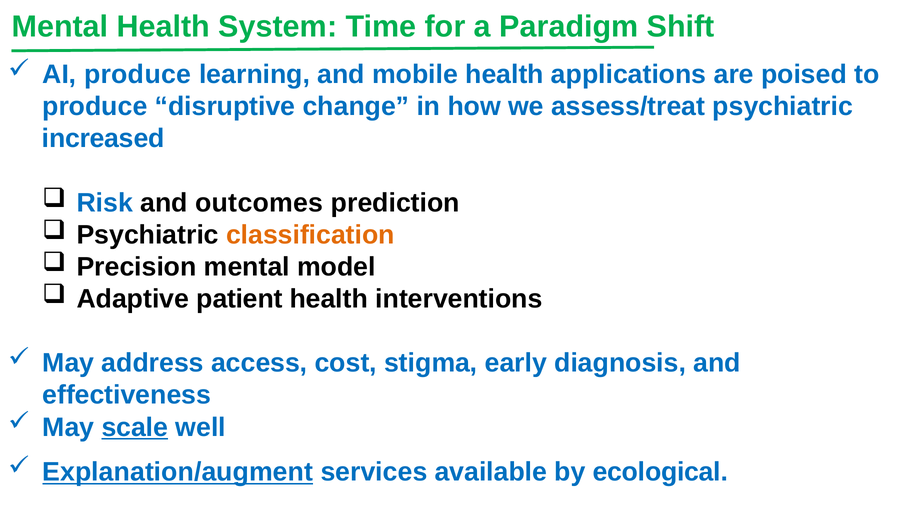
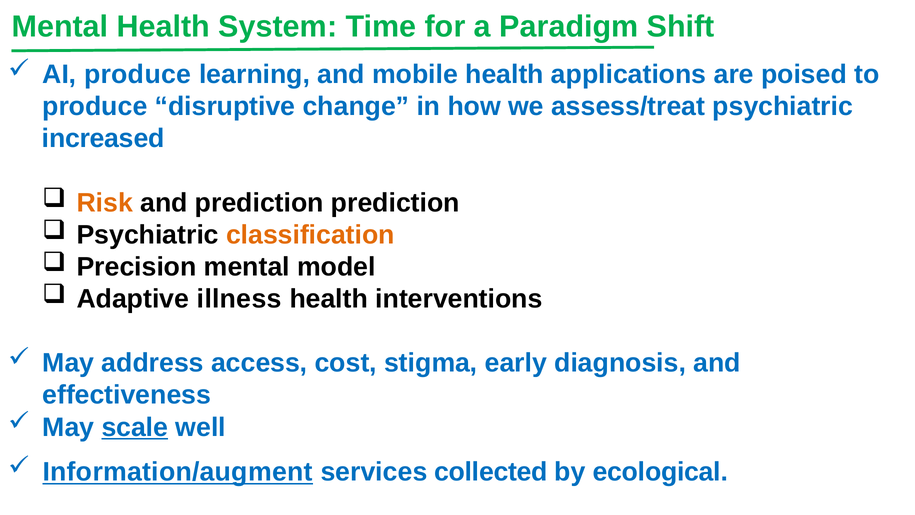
Risk colour: blue -> orange
and outcomes: outcomes -> prediction
patient: patient -> illness
Explanation/augment: Explanation/augment -> Information/augment
available: available -> collected
